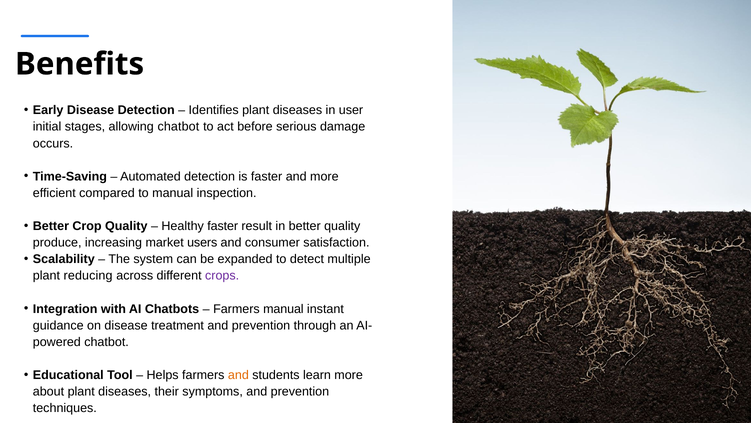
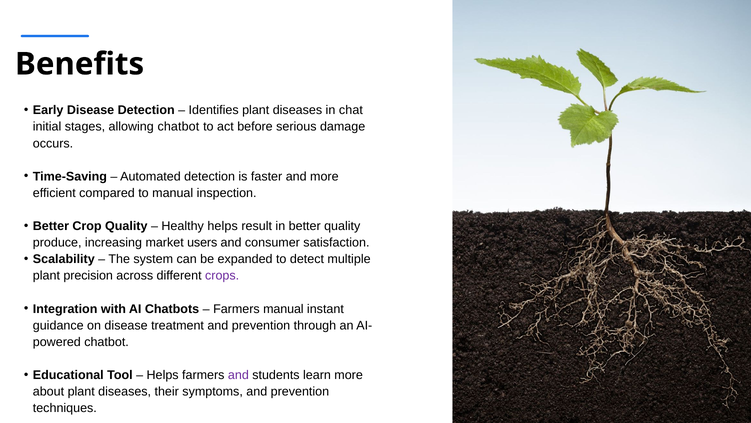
user: user -> chat
Healthy faster: faster -> helps
reducing: reducing -> precision
and at (238, 375) colour: orange -> purple
